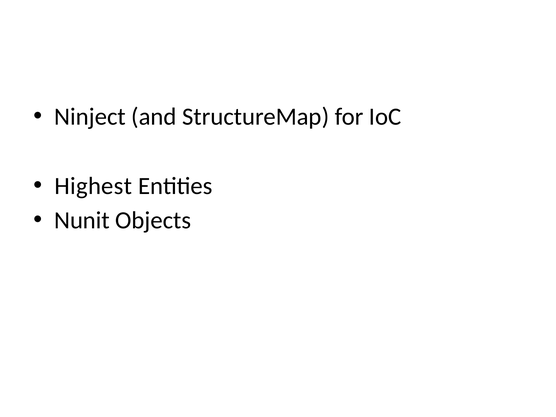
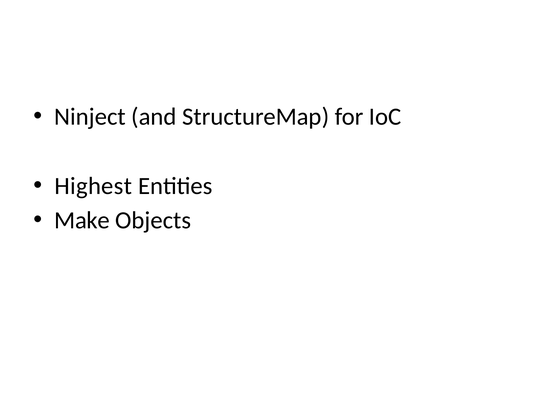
Nunit: Nunit -> Make
